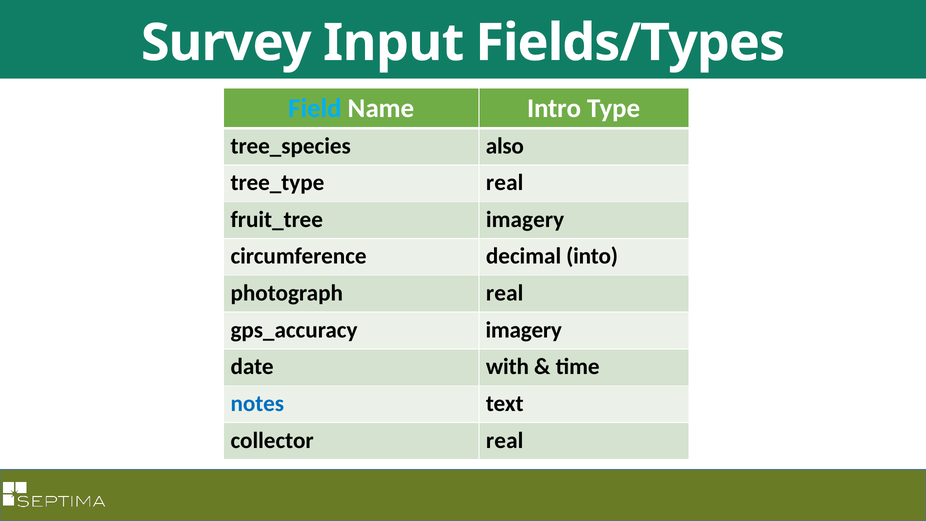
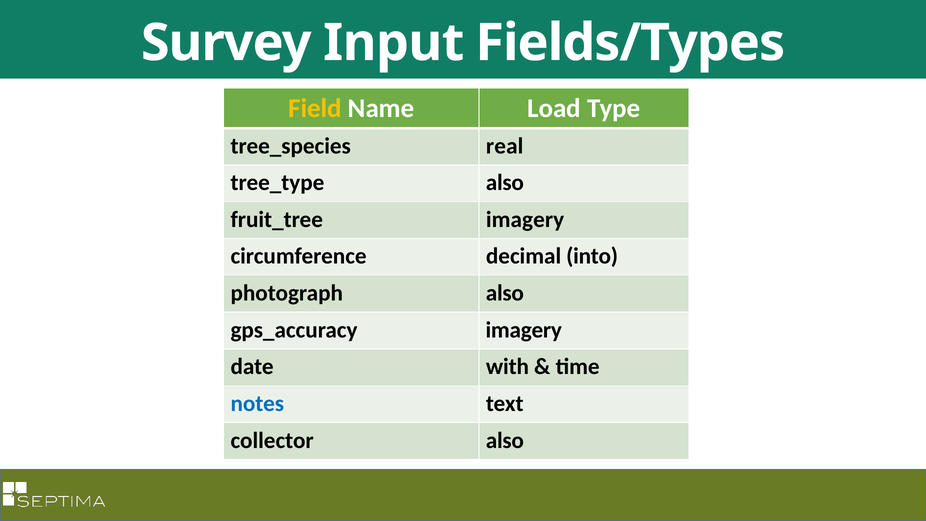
Field colour: light blue -> yellow
Intro: Intro -> Load
also: also -> real
real at (505, 183): real -> also
photograph real: real -> also
collector real: real -> also
